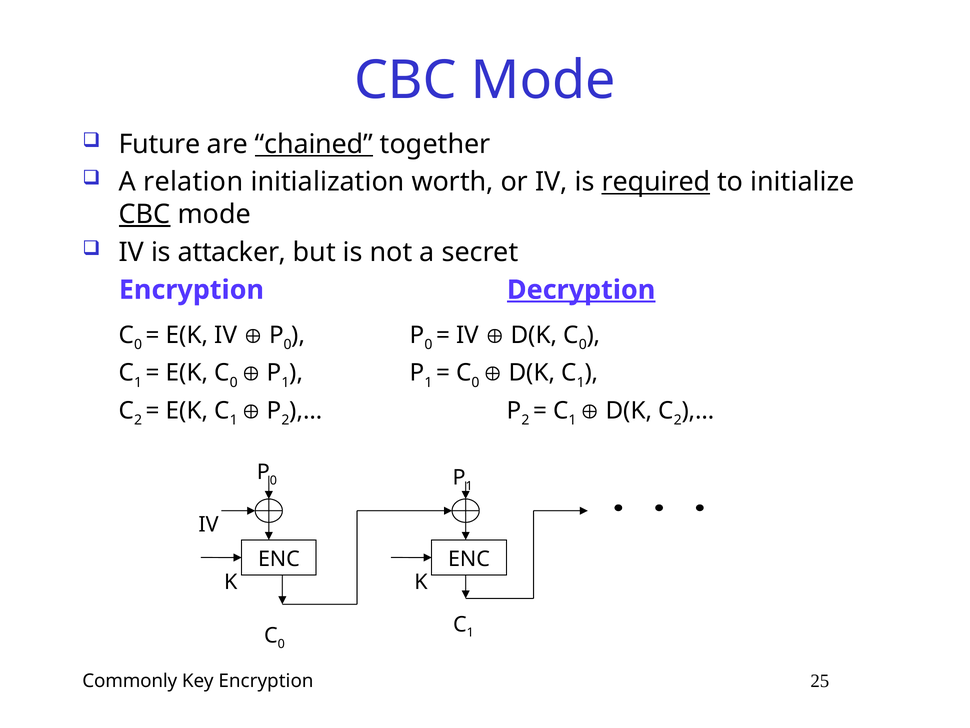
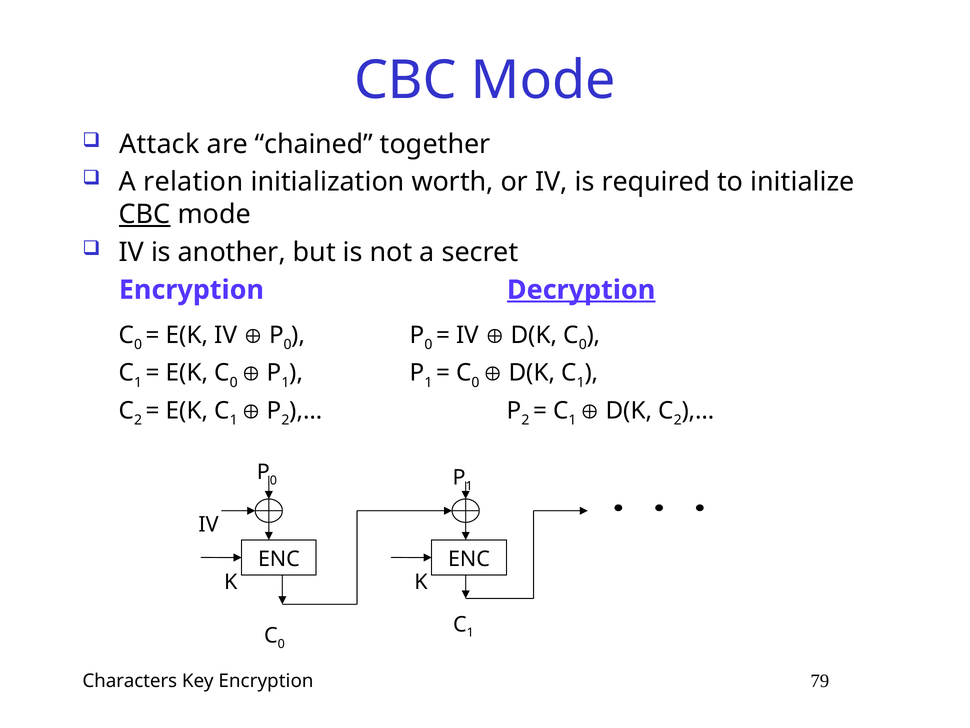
Future: Future -> Attack
chained underline: present -> none
required underline: present -> none
attacker: attacker -> another
Commonly: Commonly -> Characters
25: 25 -> 79
